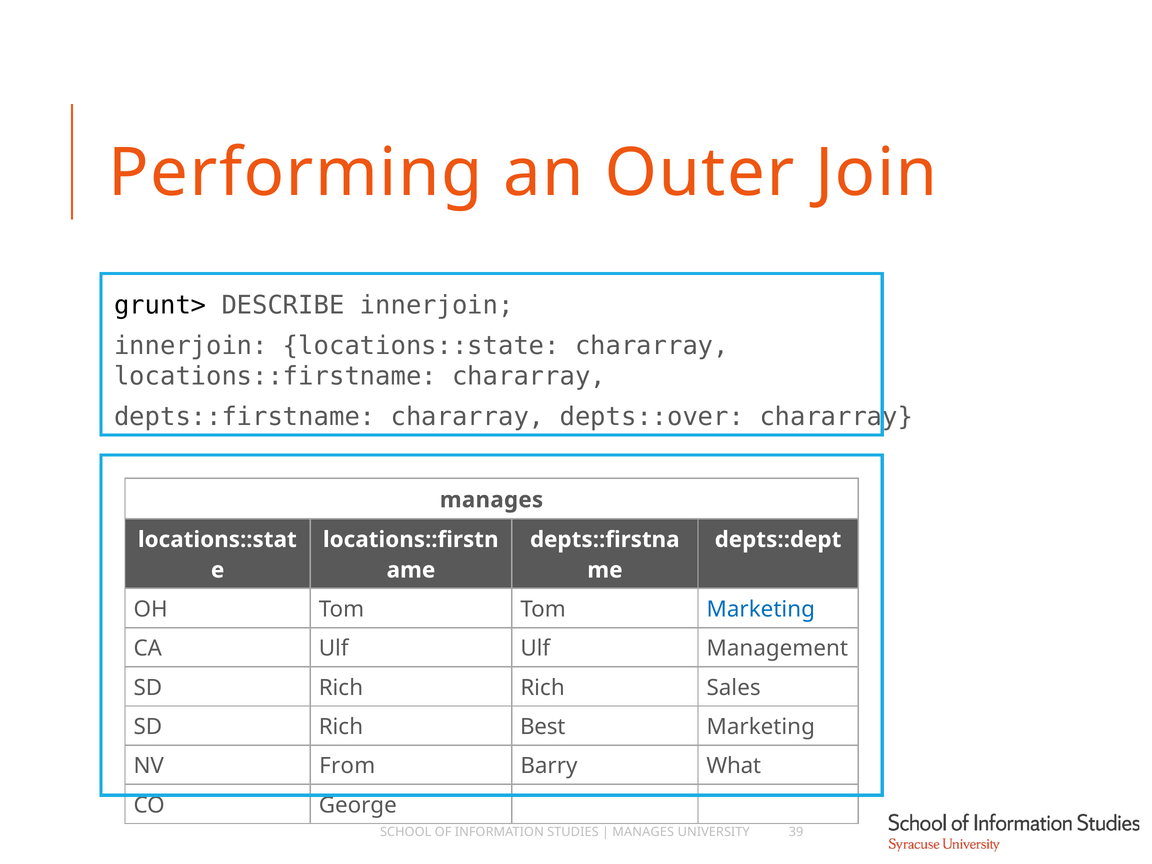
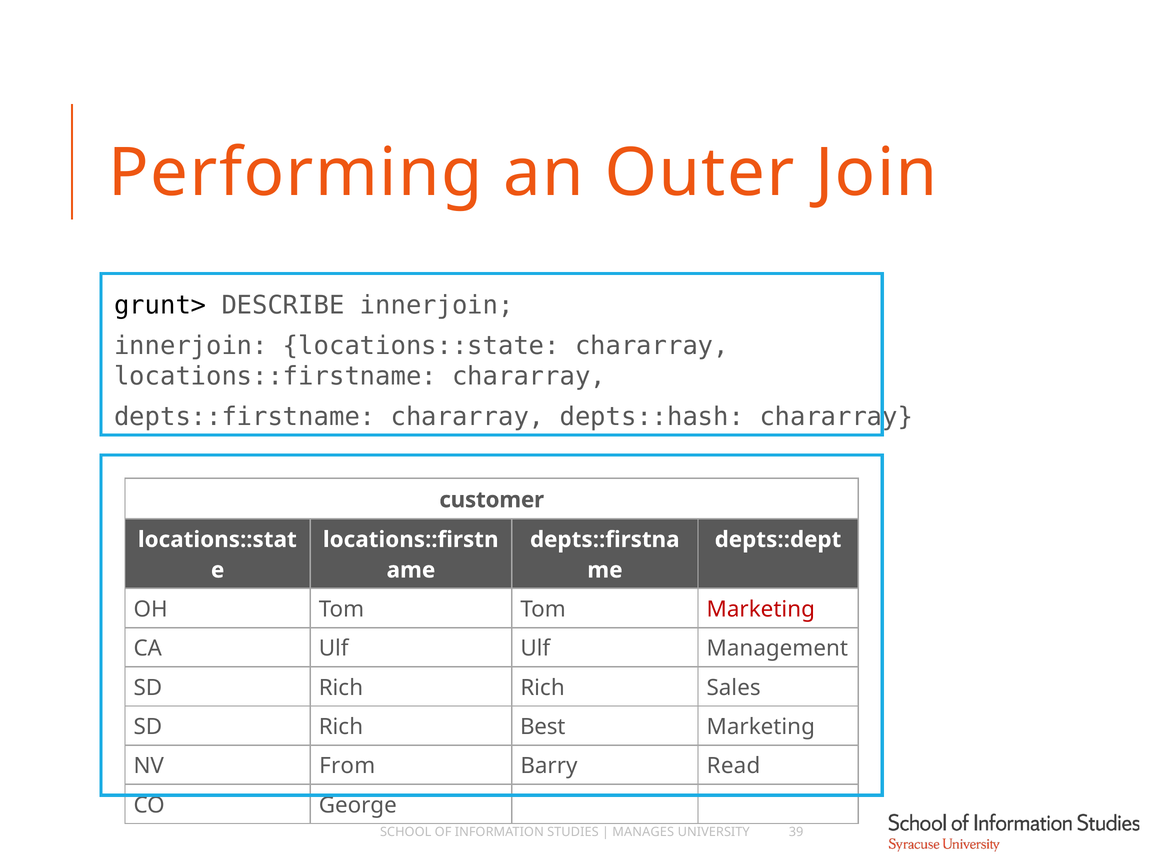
depts::over: depts::over -> depts::hash
manages at (491, 500): manages -> customer
Marketing at (761, 609) colour: blue -> red
What: What -> Read
